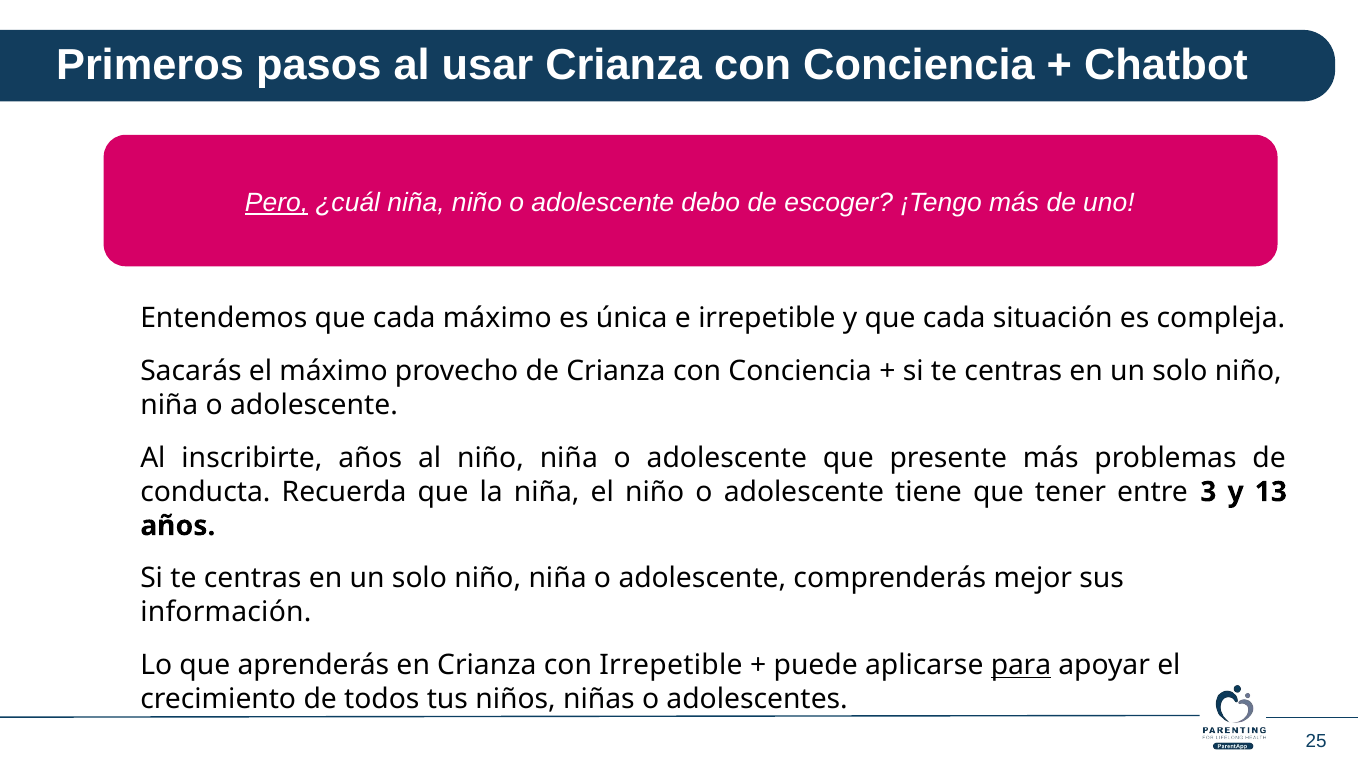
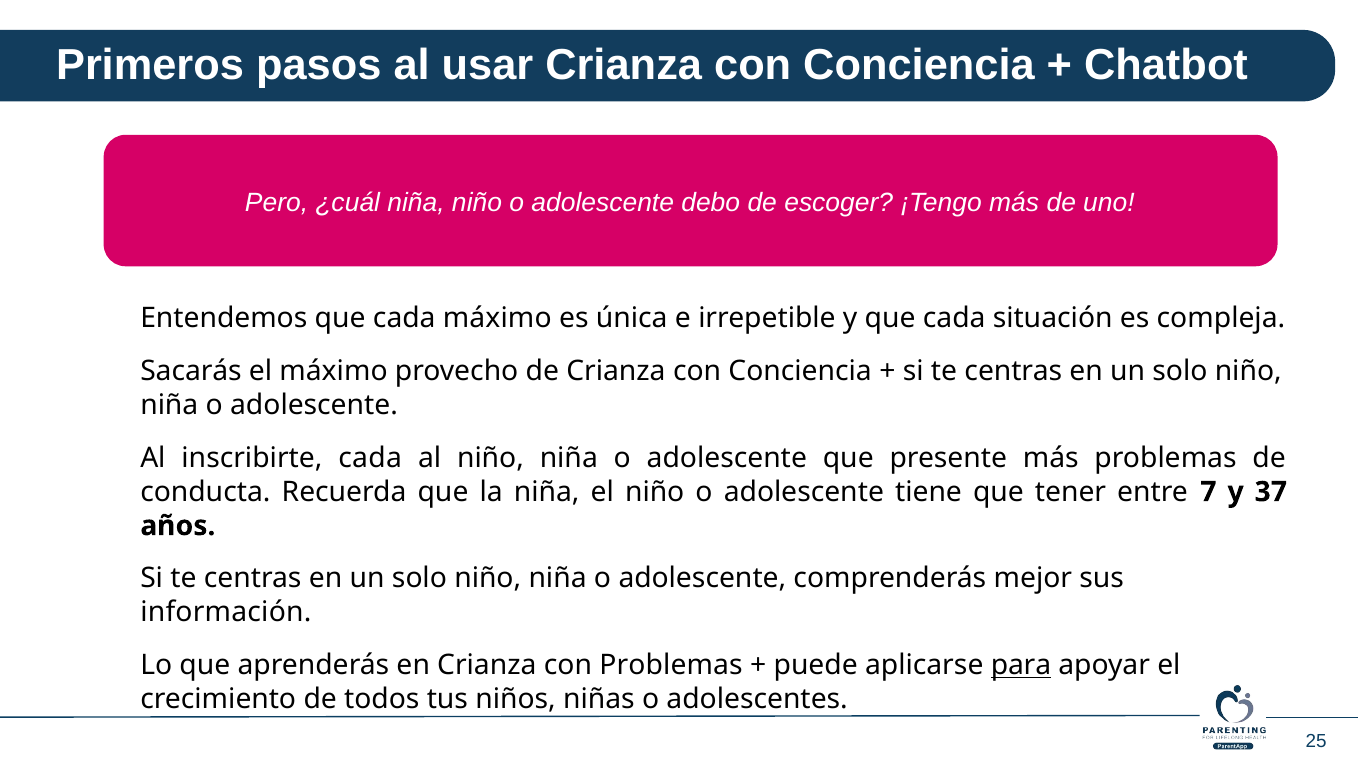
Pero underline: present -> none
inscribirte años: años -> cada
3: 3 -> 7
13: 13 -> 37
con Irrepetible: Irrepetible -> Problemas
